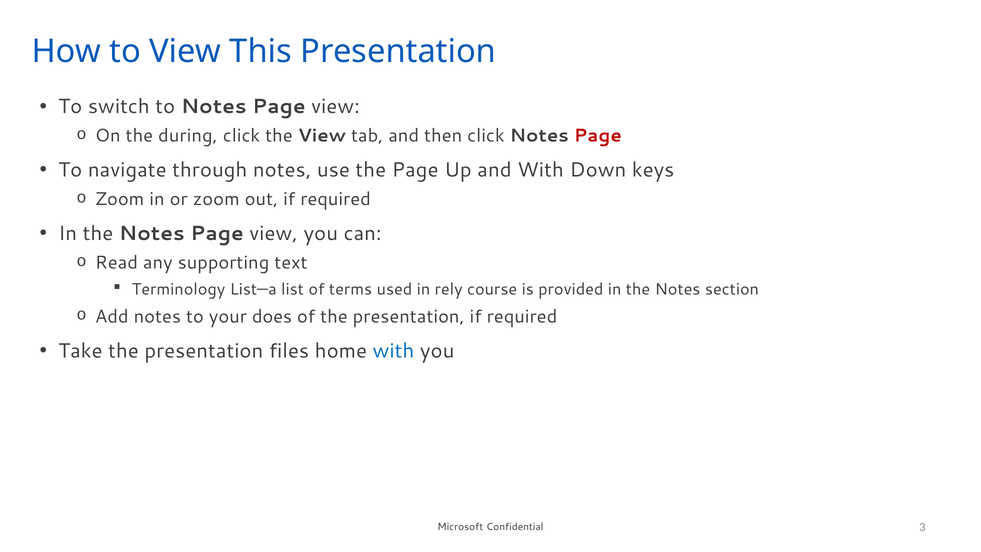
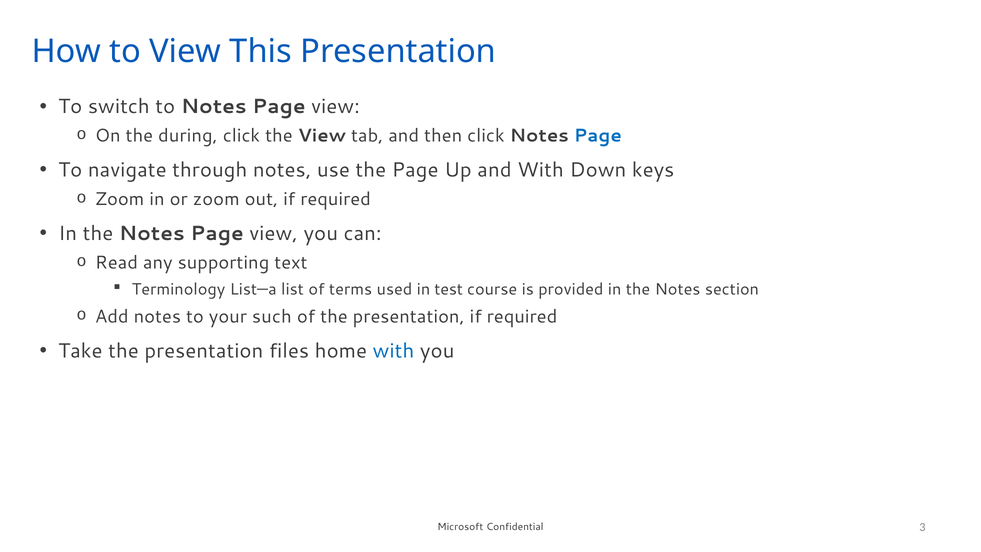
Page at (598, 136) colour: red -> blue
rely: rely -> test
does: does -> such
